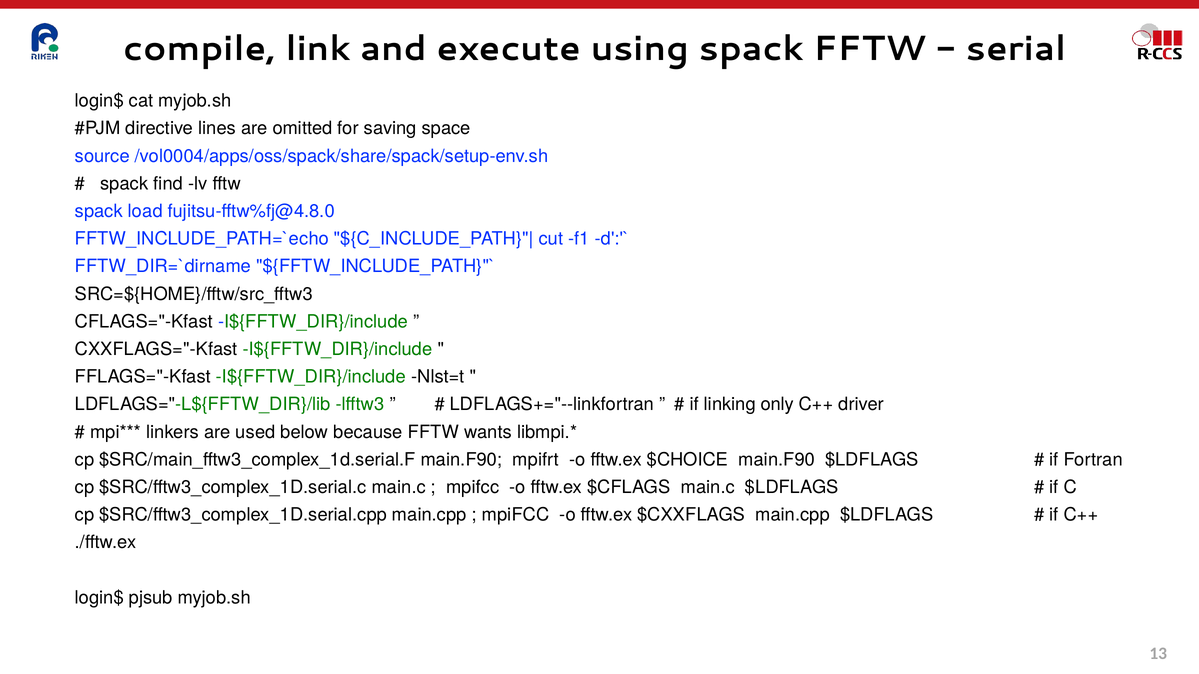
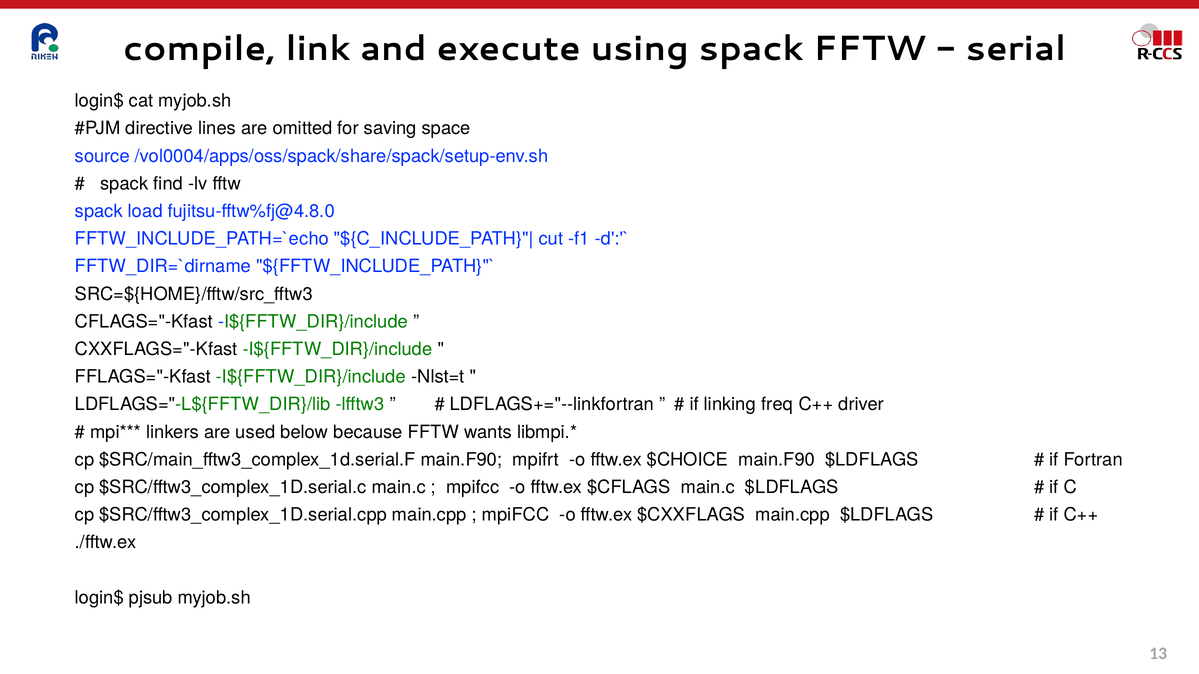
only: only -> freq
